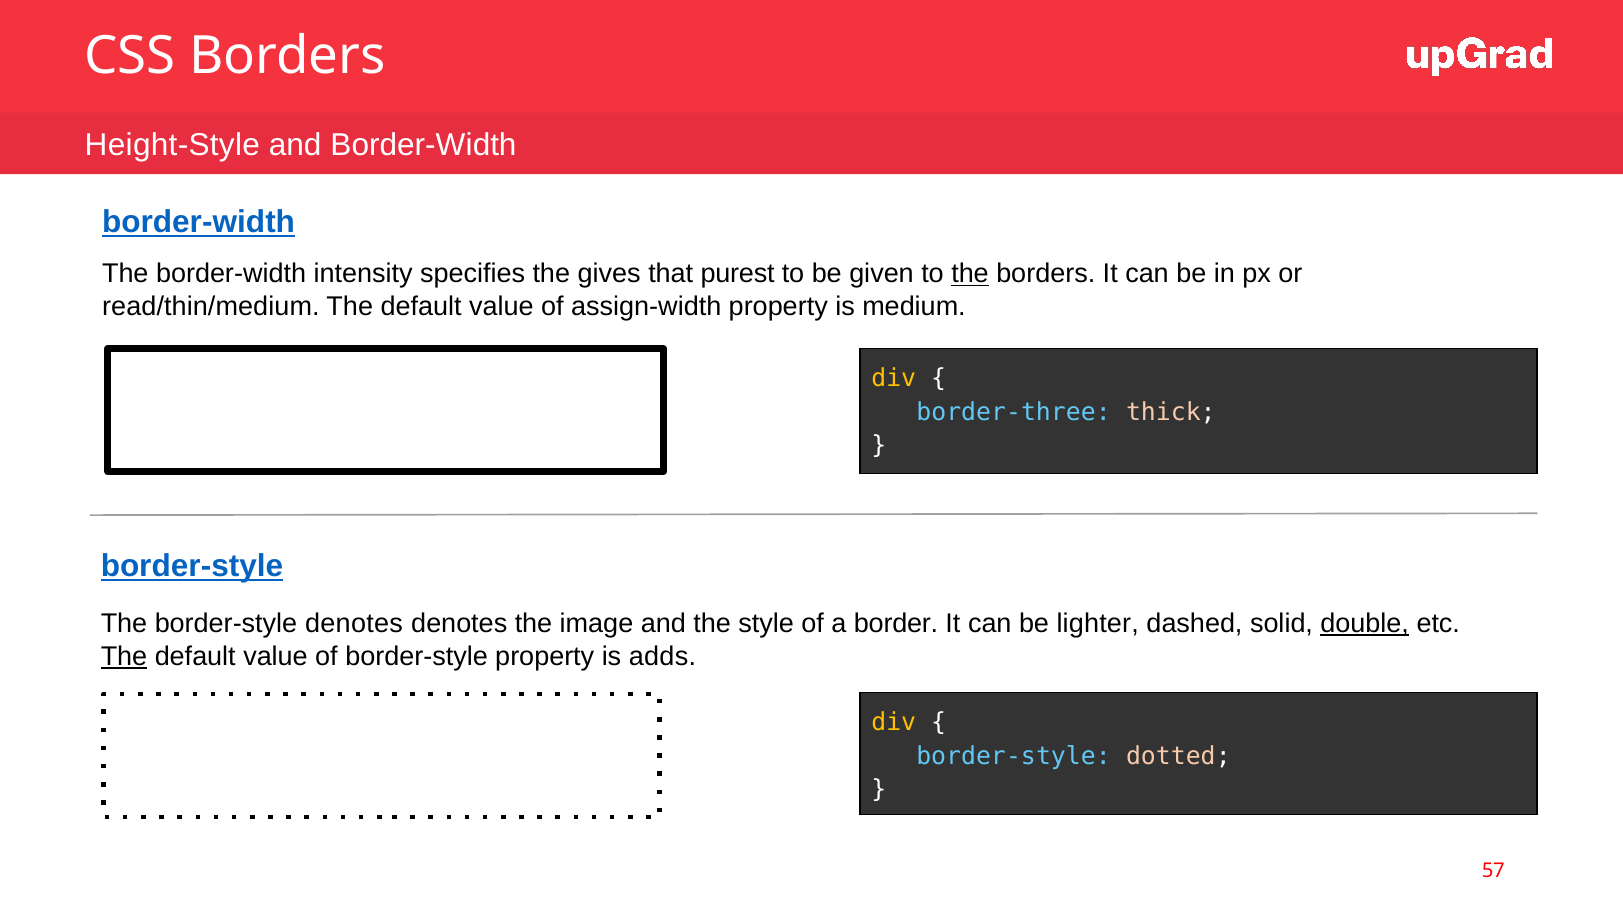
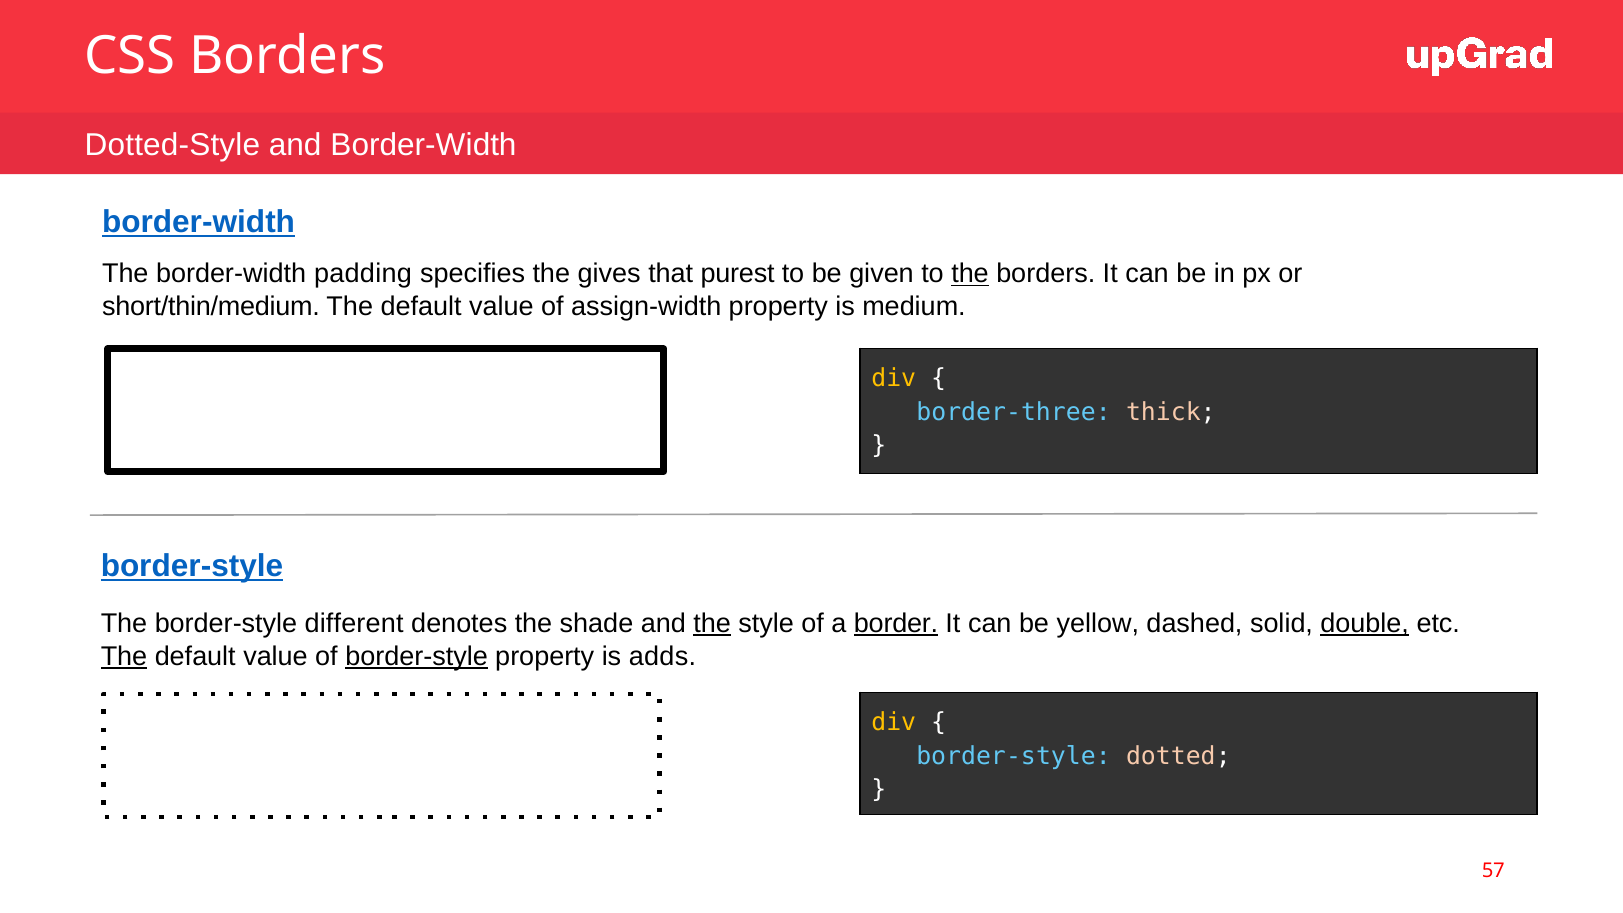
Height-Style: Height-Style -> Dotted-Style
intensity: intensity -> padding
read/thin/medium: read/thin/medium -> short/thin/medium
border-style denotes: denotes -> different
image: image -> shade
the at (712, 624) underline: none -> present
border underline: none -> present
lighter: lighter -> yellow
border-style at (417, 656) underline: none -> present
